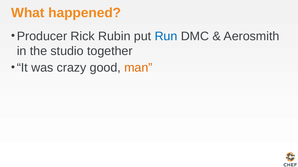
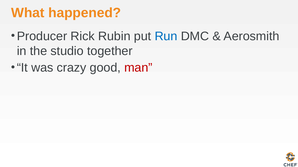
man colour: orange -> red
